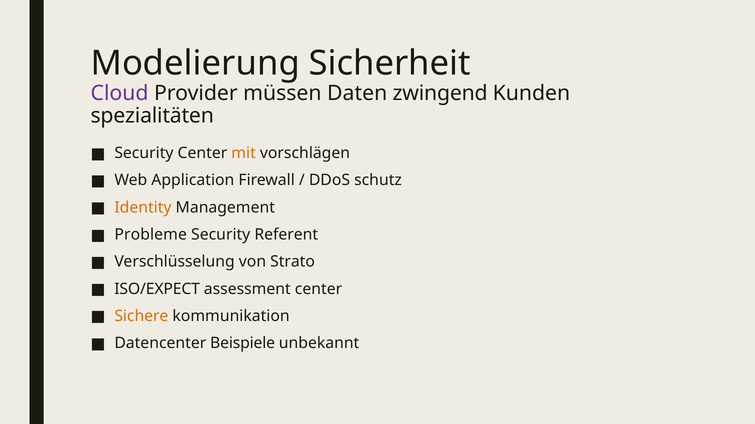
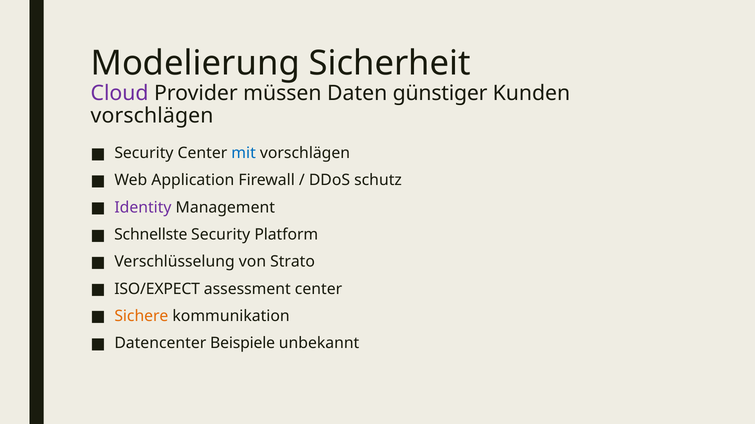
zwingend: zwingend -> günstiger
spezialitäten at (152, 116): spezialitäten -> vorschlägen
mit colour: orange -> blue
Identity colour: orange -> purple
Probleme: Probleme -> Schnellste
Referent: Referent -> Platform
